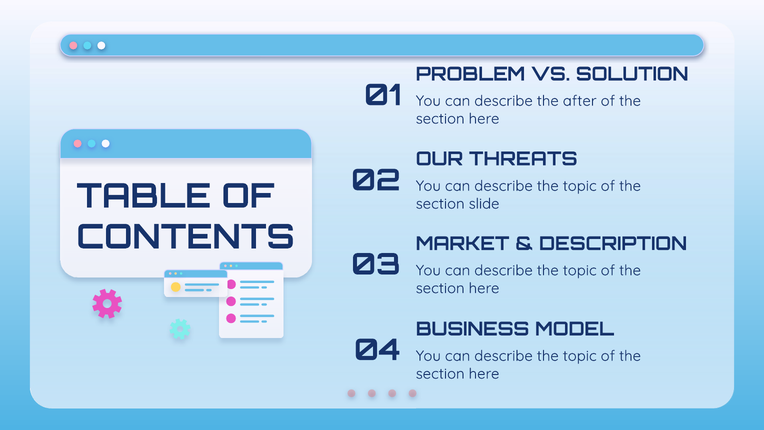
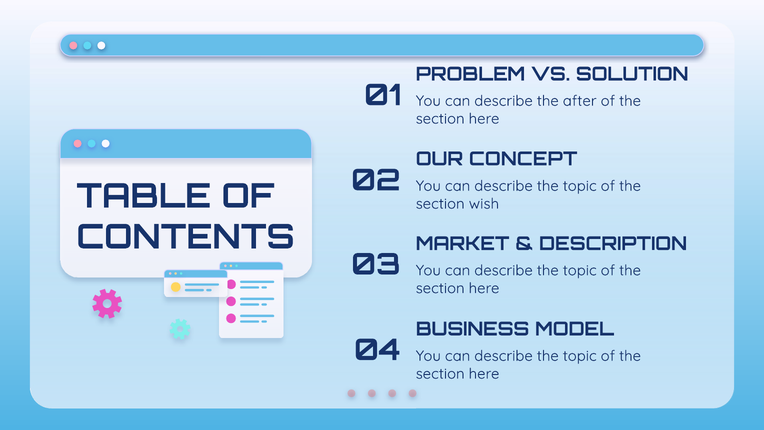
THREATS: THREATS -> CONCEPT
slide: slide -> wish
